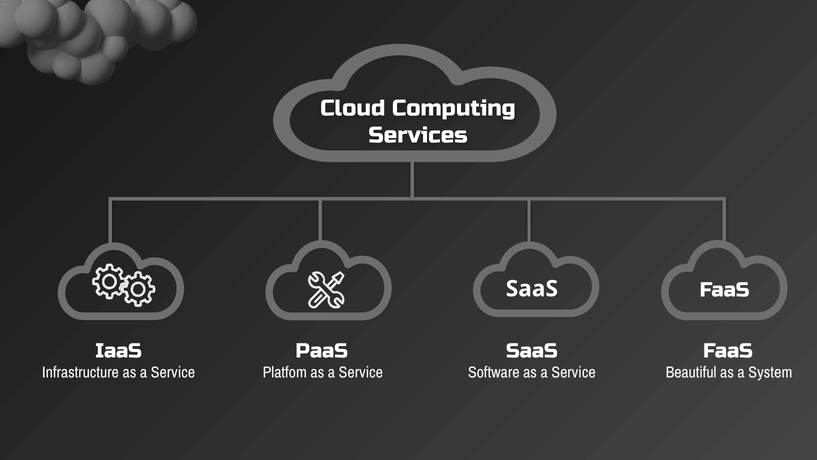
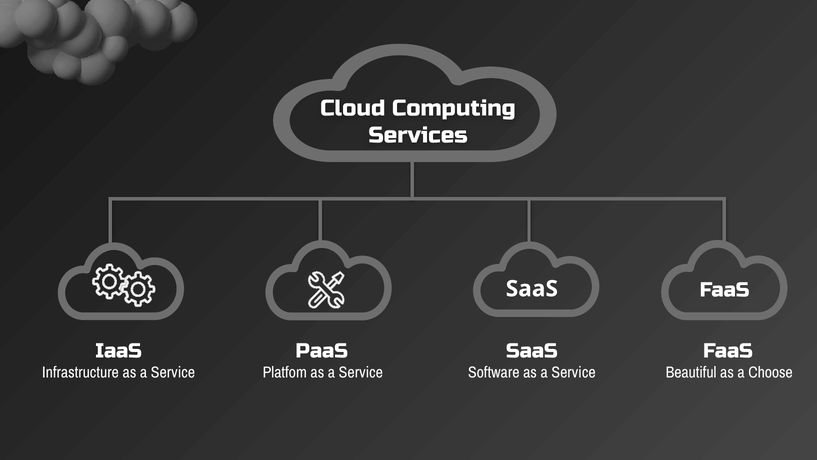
System: System -> Choose
